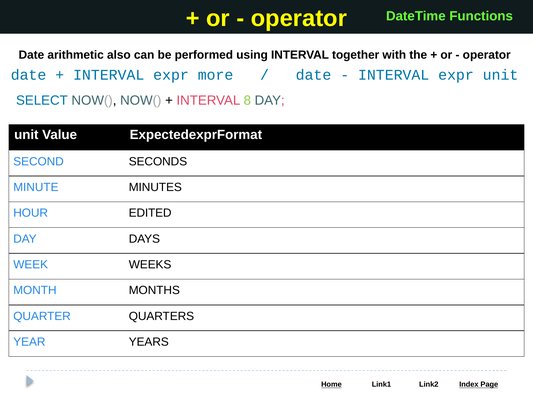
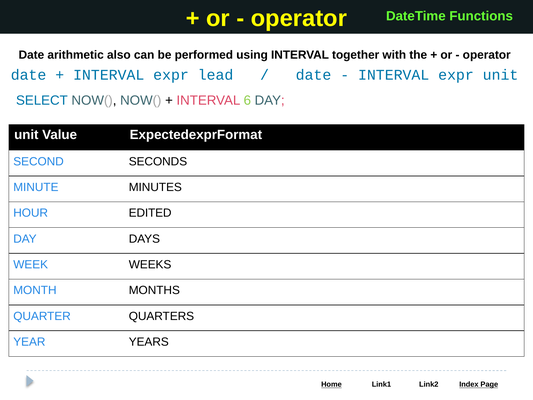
more: more -> lead
8: 8 -> 6
